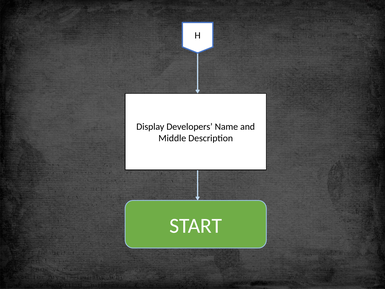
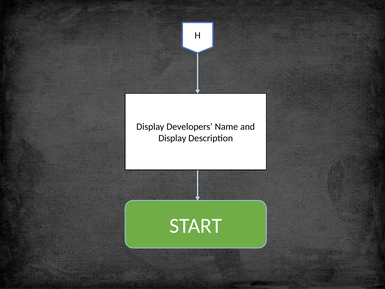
Middle at (172, 138): Middle -> Display
